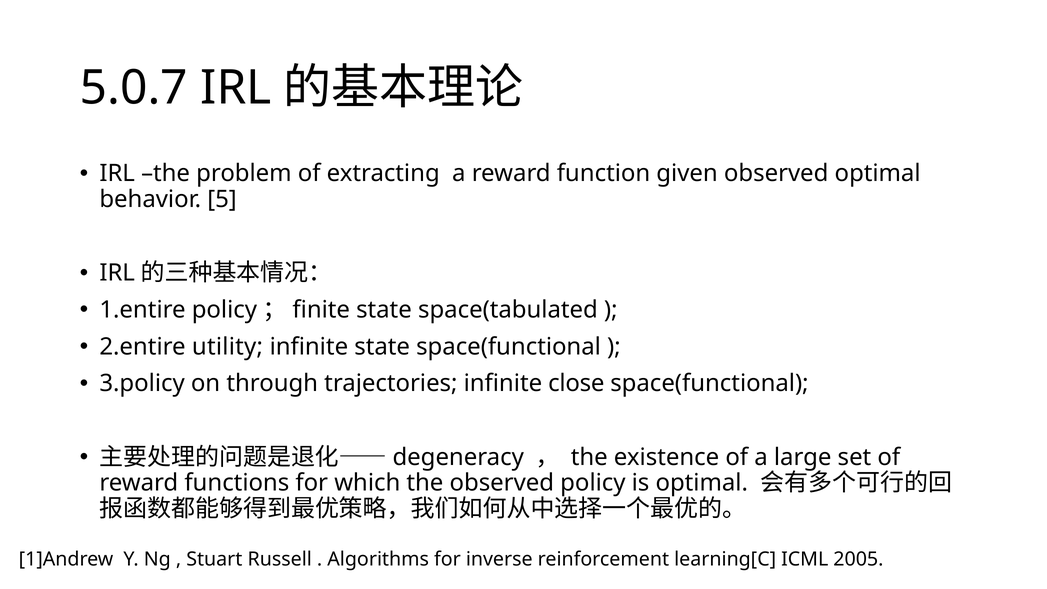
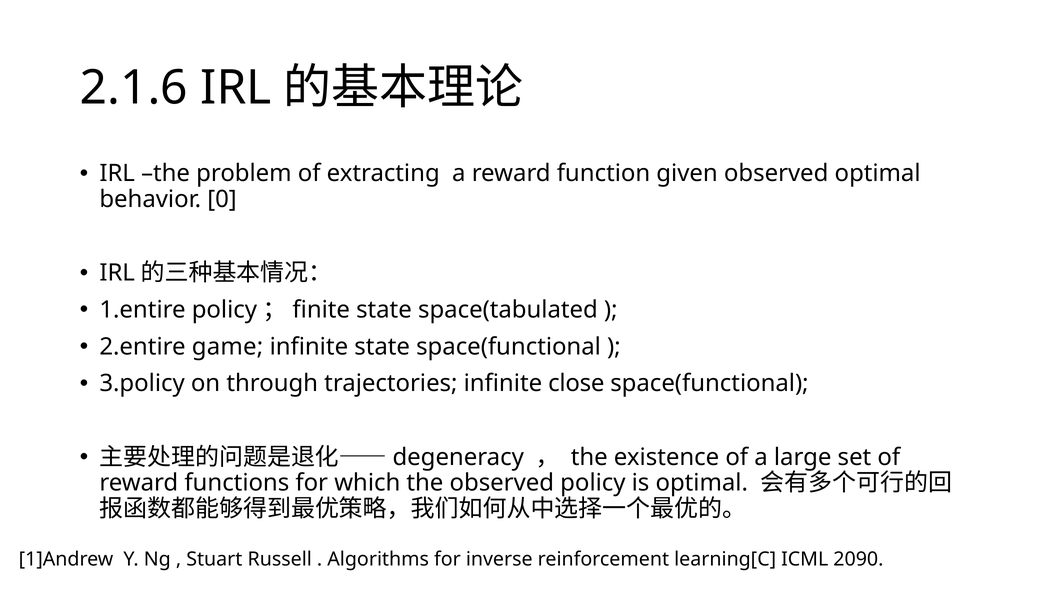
5.0.7: 5.0.7 -> 2.1.6
5: 5 -> 0
utility: utility -> game
2005: 2005 -> 2090
